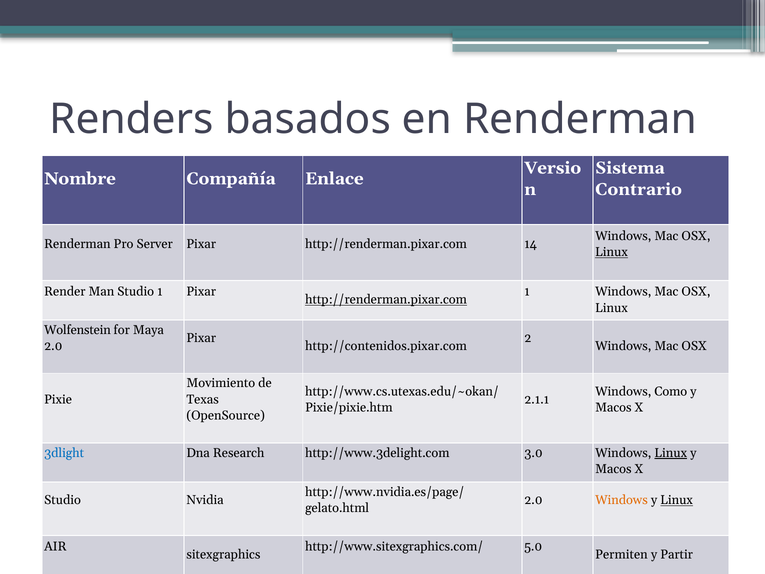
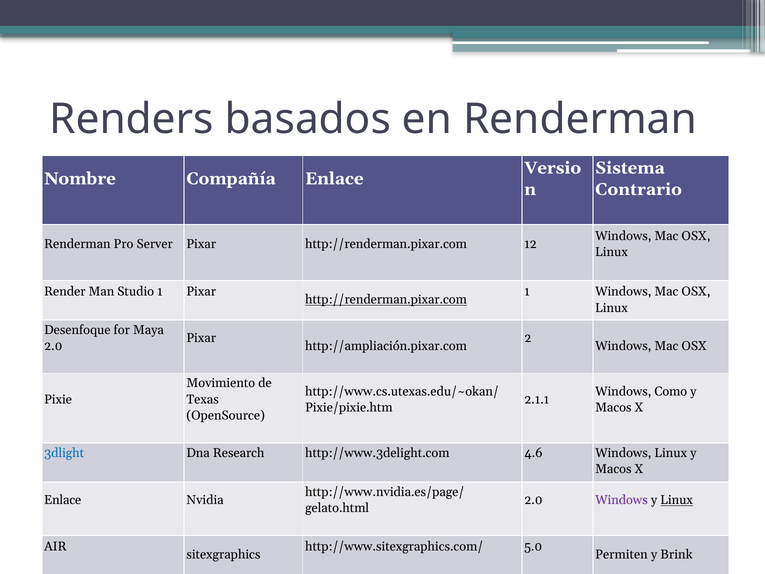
14: 14 -> 12
Linux at (612, 252) underline: present -> none
Wolfenstein: Wolfenstein -> Desenfoque
http://contenidos.pixar.com: http://contenidos.pixar.com -> http://ampliación.pixar.com
3.0: 3.0 -> 4.6
Linux at (671, 453) underline: present -> none
Studio at (63, 500): Studio -> Enlace
Windows at (622, 500) colour: orange -> purple
Partir: Partir -> Brink
